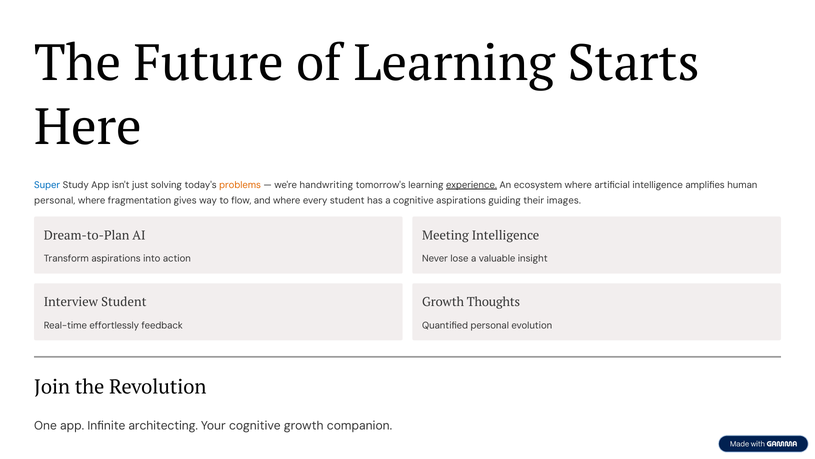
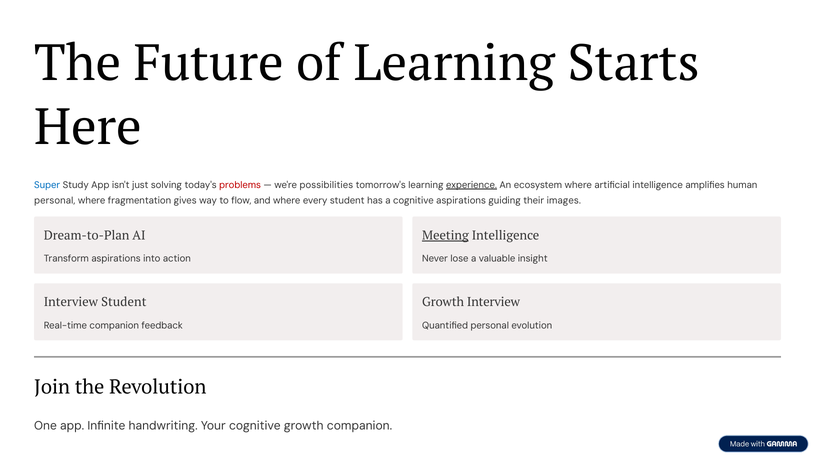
problems colour: orange -> red
handwriting: handwriting -> possibilities
Meeting underline: none -> present
Growth Thoughts: Thoughts -> Interview
Real-time effortlessly: effortlessly -> companion
architecting: architecting -> handwriting
